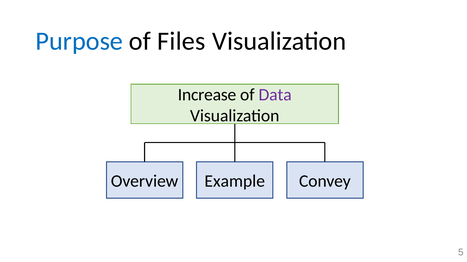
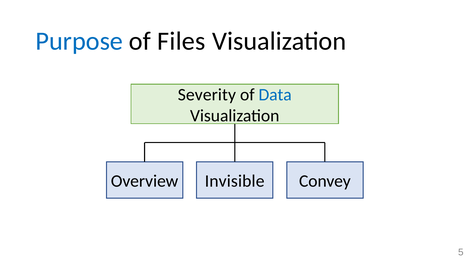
Increase: Increase -> Severity
Data colour: purple -> blue
Example: Example -> Invisible
